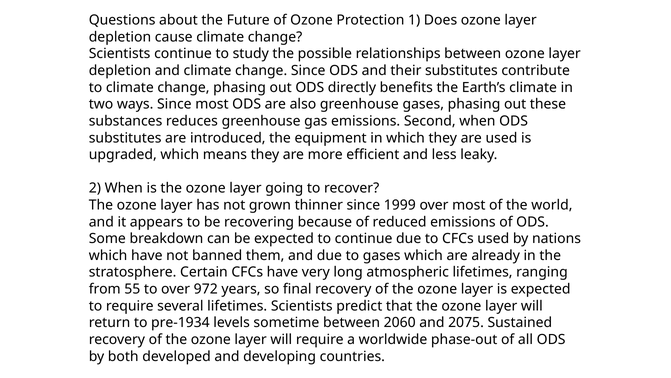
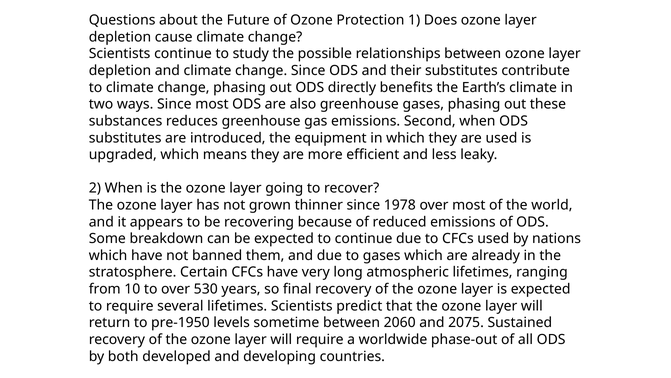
1999: 1999 -> 1978
55: 55 -> 10
972: 972 -> 530
pre-1934: pre-1934 -> pre-1950
